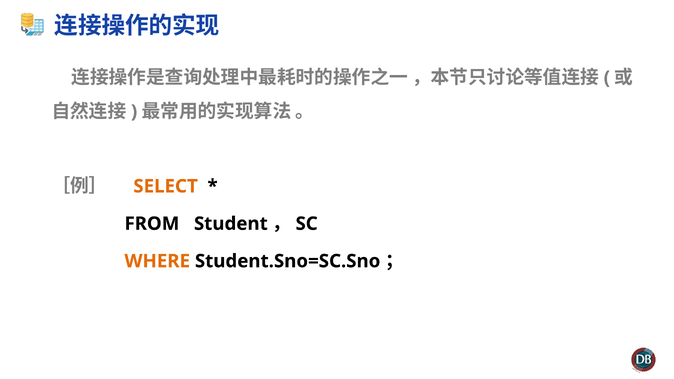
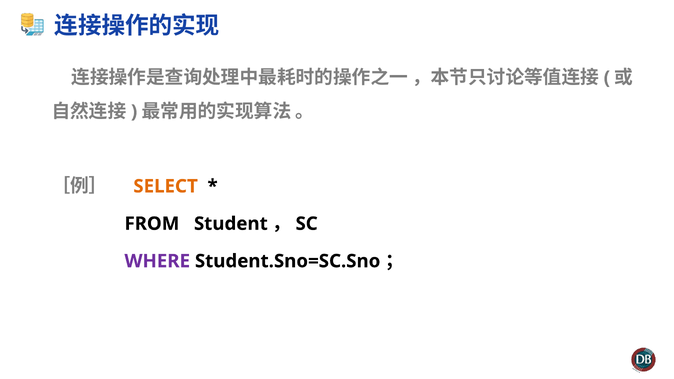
WHERE colour: orange -> purple
